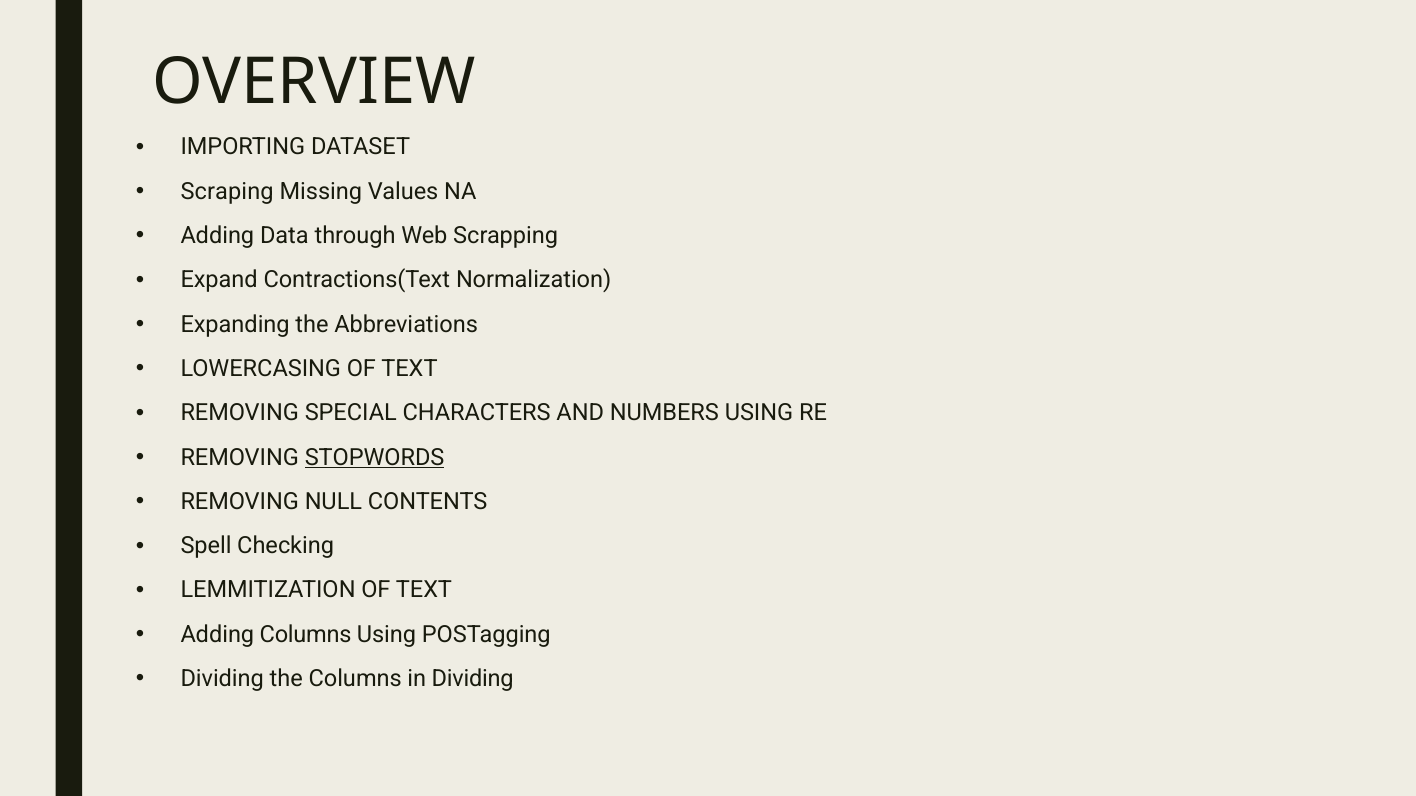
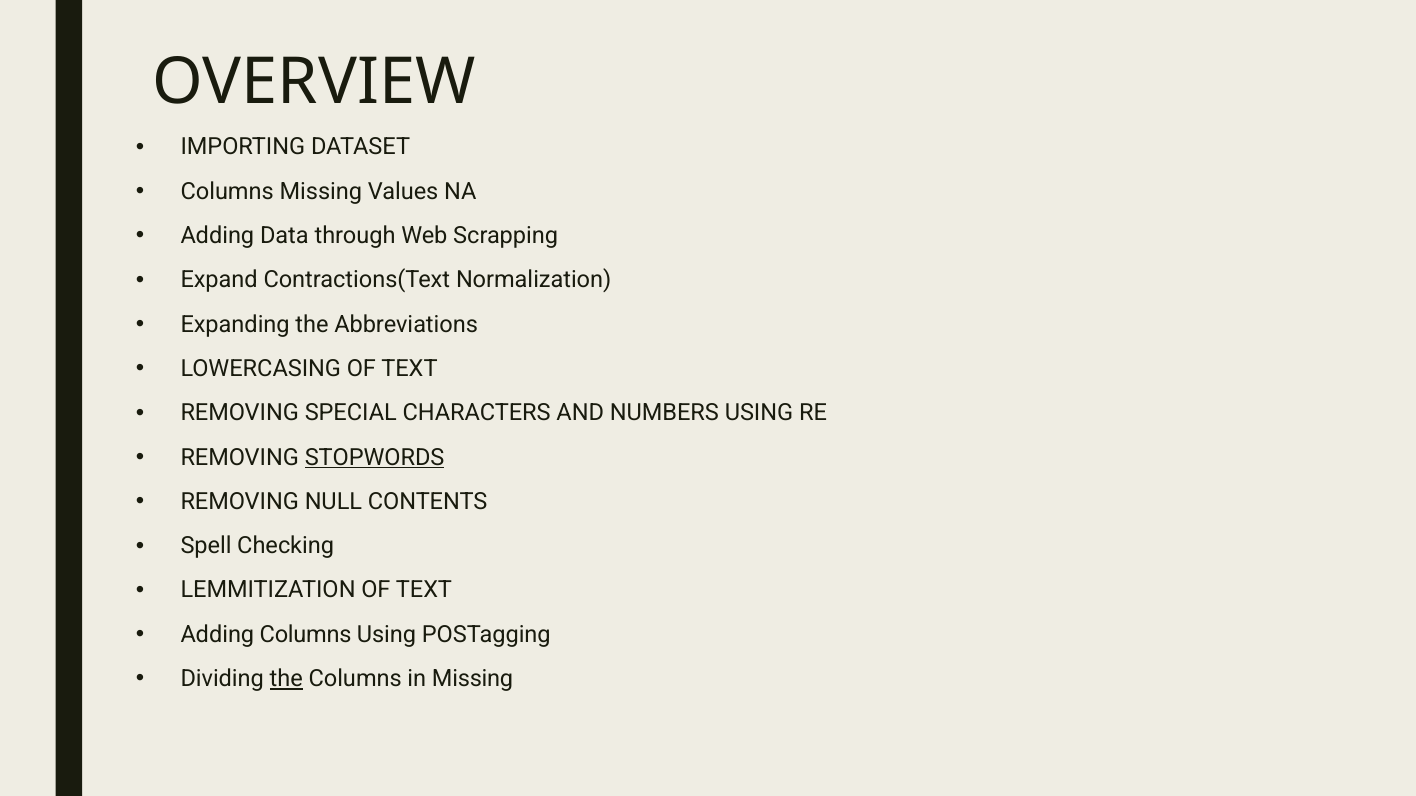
Scraping at (227, 192): Scraping -> Columns
the at (286, 679) underline: none -> present
in Dividing: Dividing -> Missing
